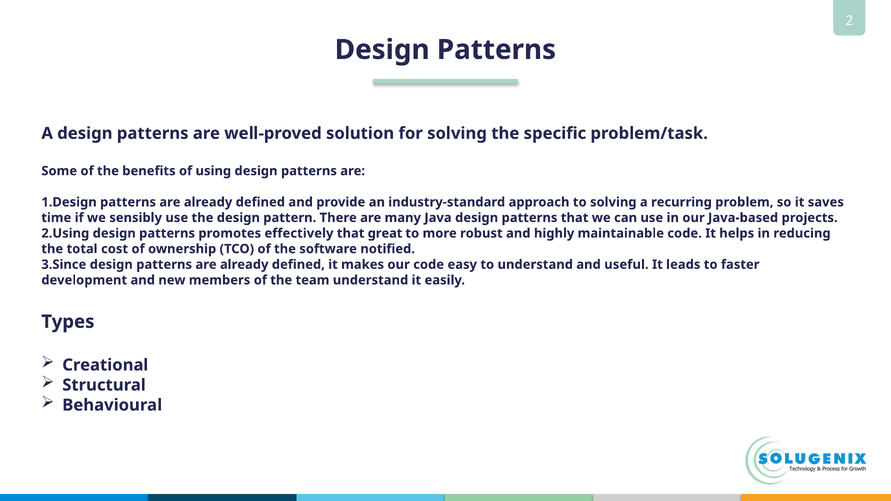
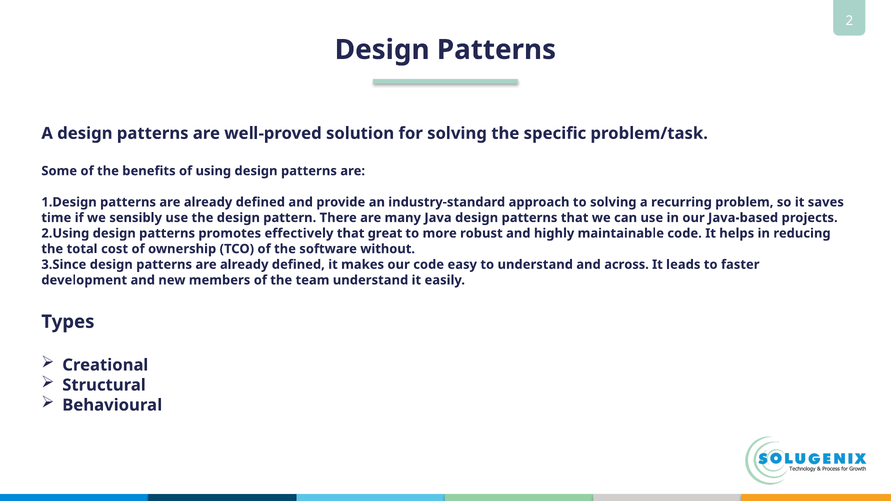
notified: notified -> without
useful: useful -> across
